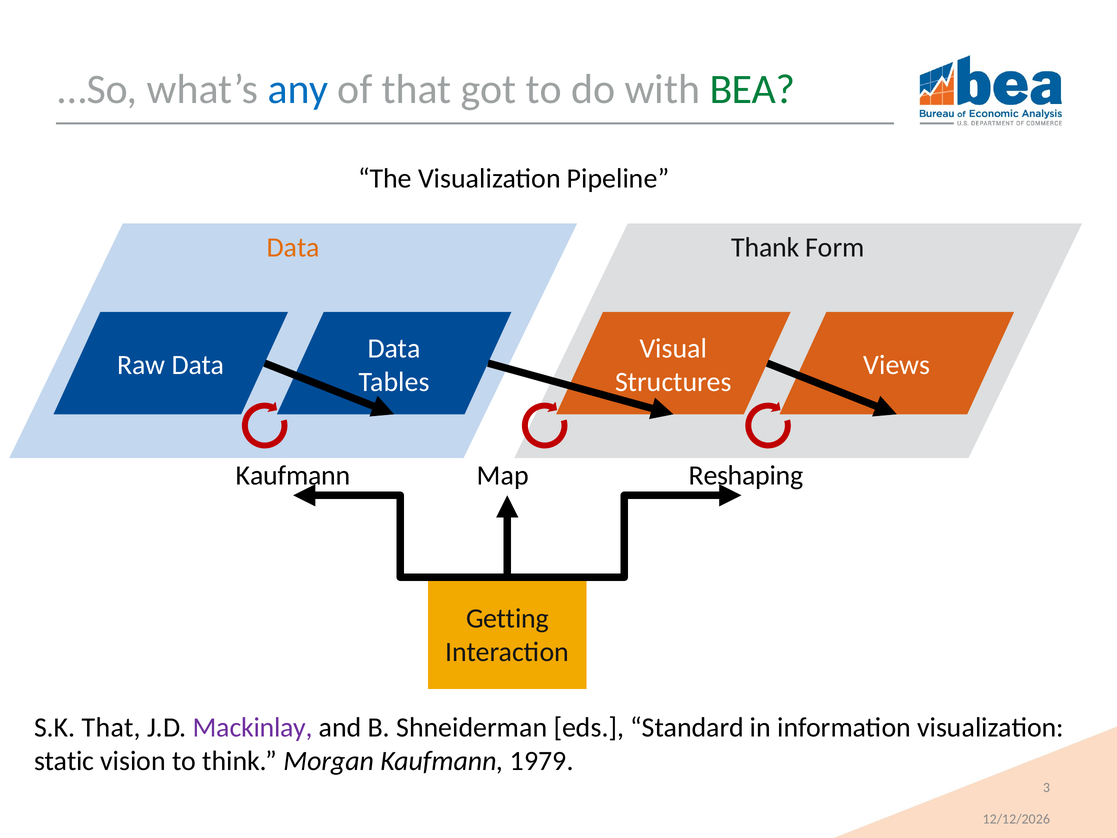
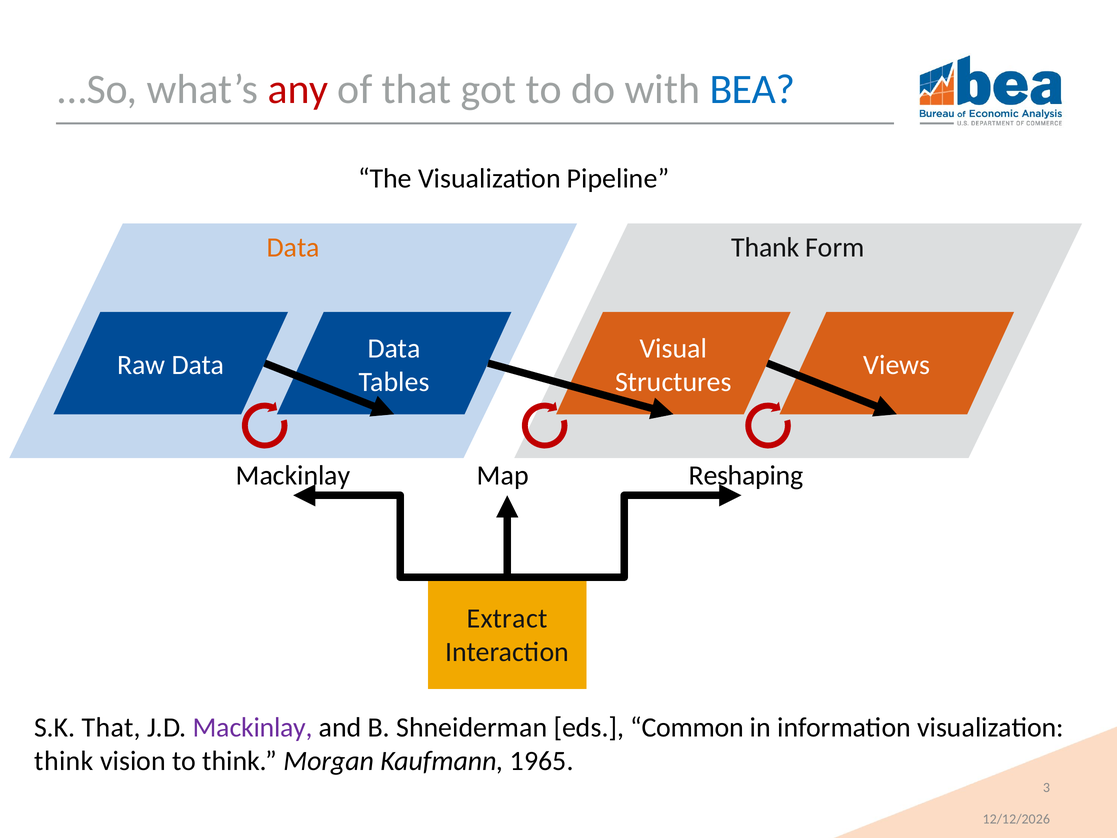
any colour: blue -> red
BEA colour: green -> blue
Kaufmann at (293, 476): Kaufmann -> Mackinlay
Getting: Getting -> Extract
Standard: Standard -> Common
static at (64, 761): static -> think
1979: 1979 -> 1965
